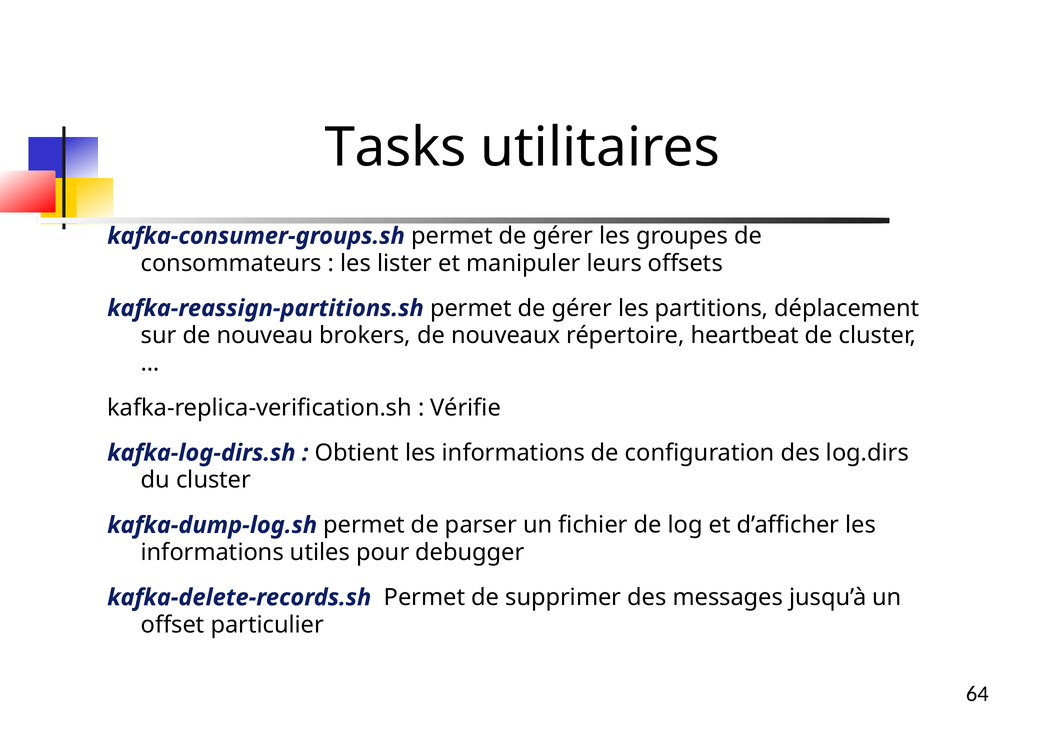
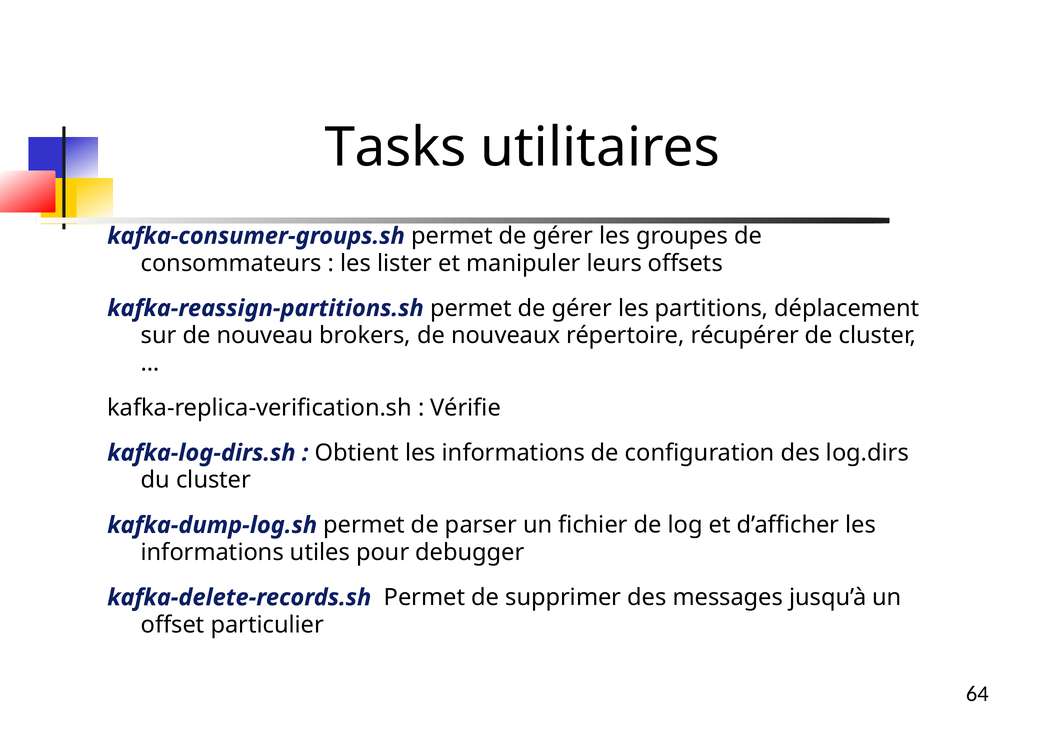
heartbeat: heartbeat -> récupérer
